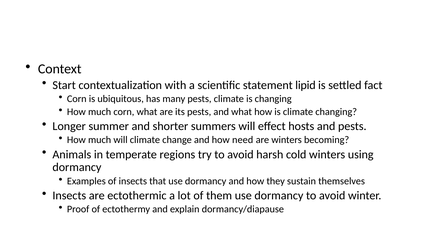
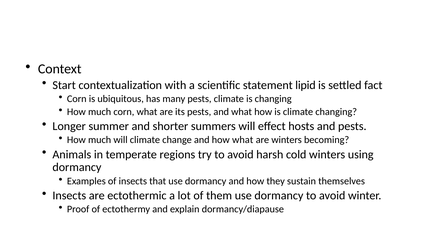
how need: need -> what
